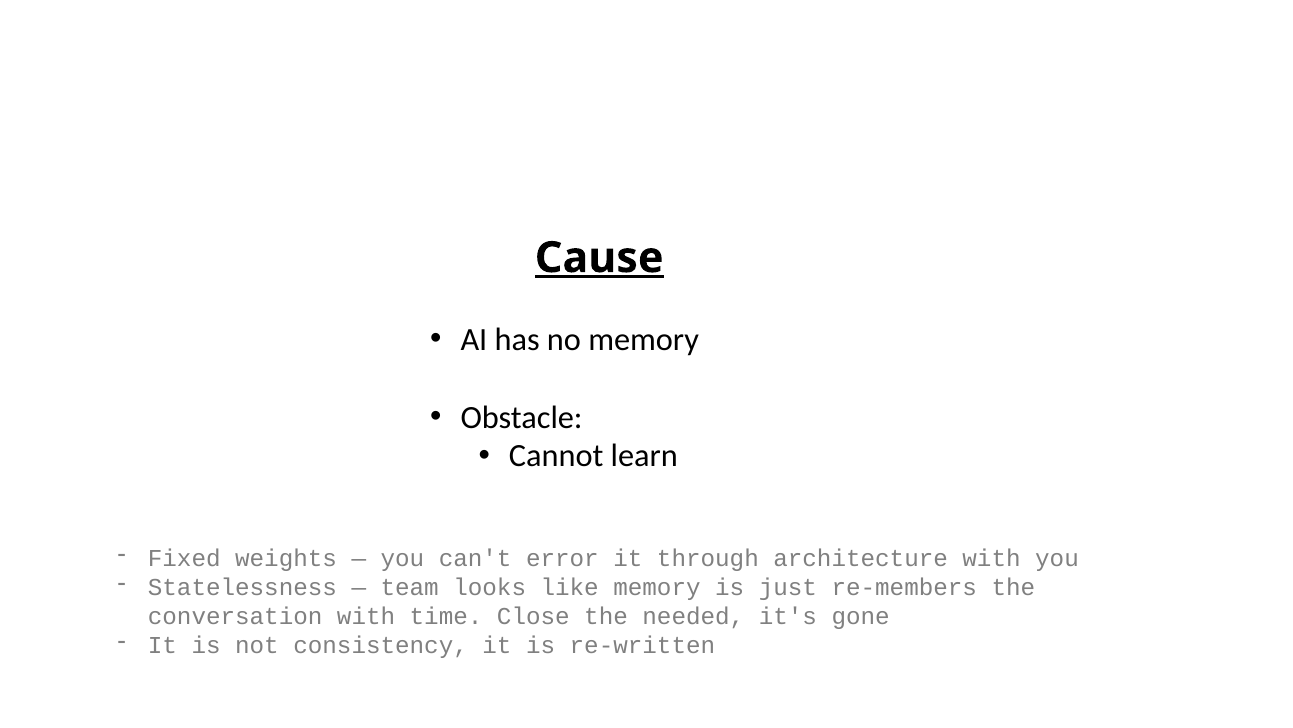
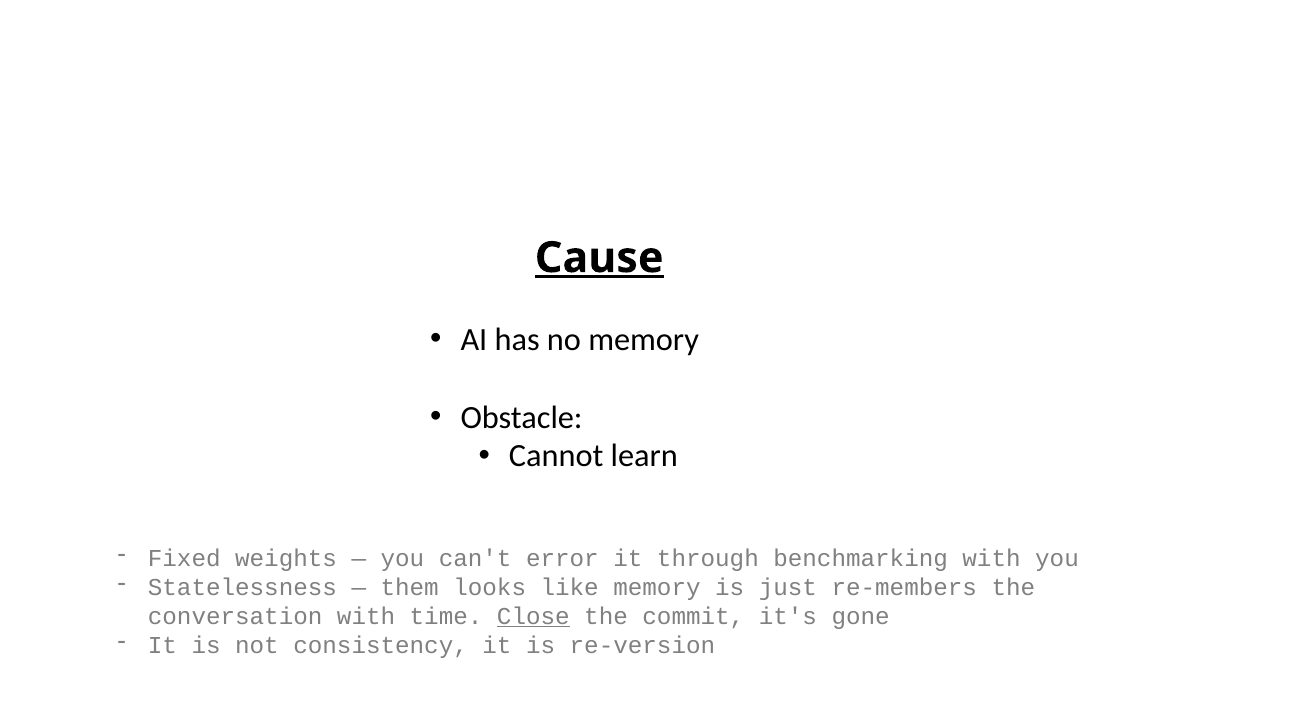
architecture: architecture -> benchmarking
team: team -> them
Close underline: none -> present
needed: needed -> commit
re-written: re-written -> re-version
